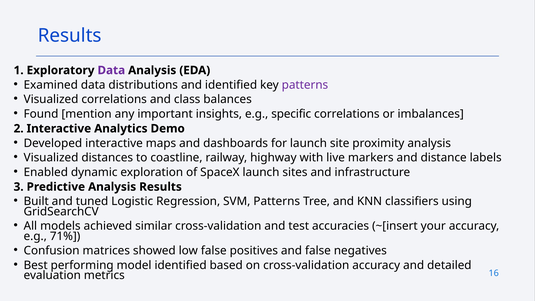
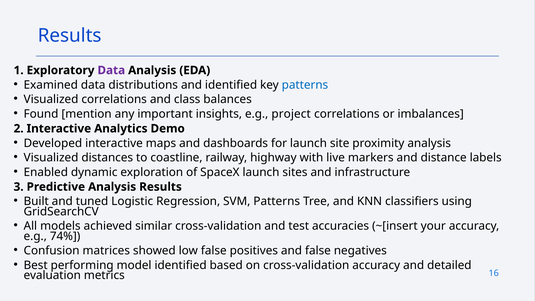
patterns at (305, 85) colour: purple -> blue
specific: specific -> project
71%: 71% -> 74%
